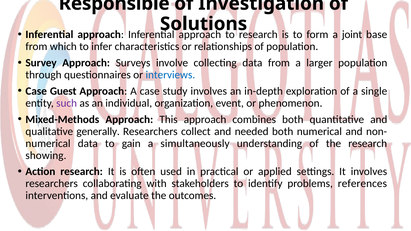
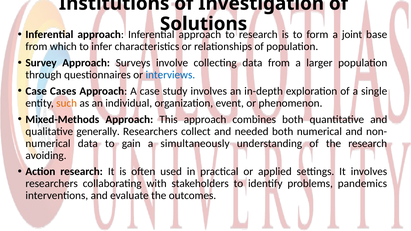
Responsible: Responsible -> Institutions
Guest: Guest -> Cases
such colour: purple -> orange
showing: showing -> avoiding
references: references -> pandemics
